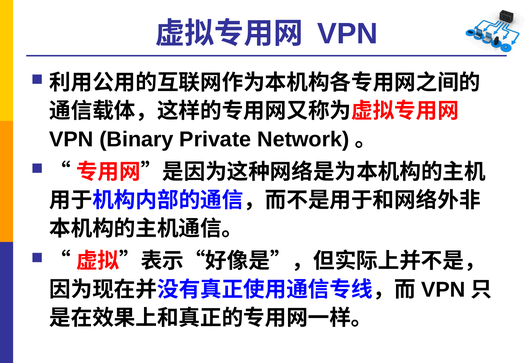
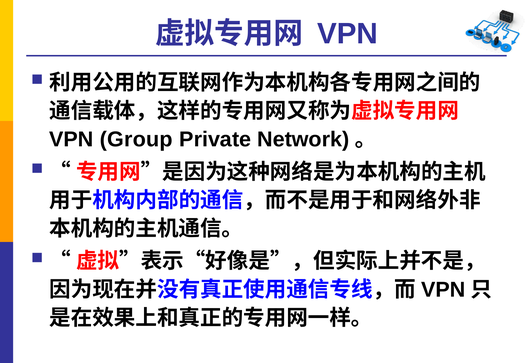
Binary: Binary -> Group
